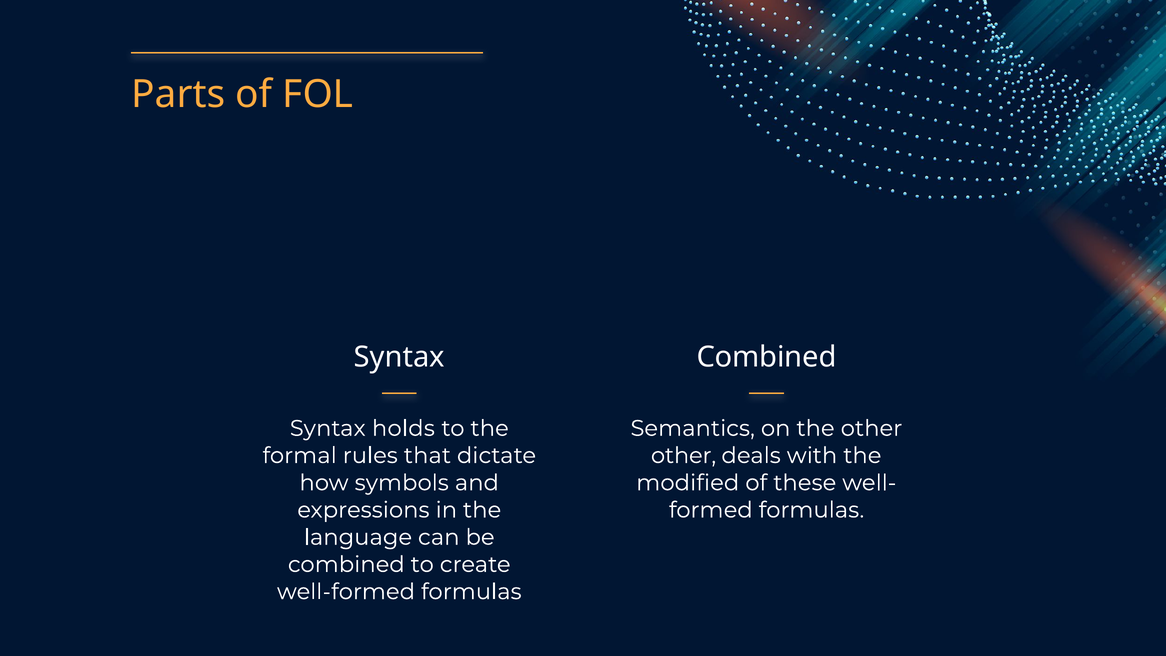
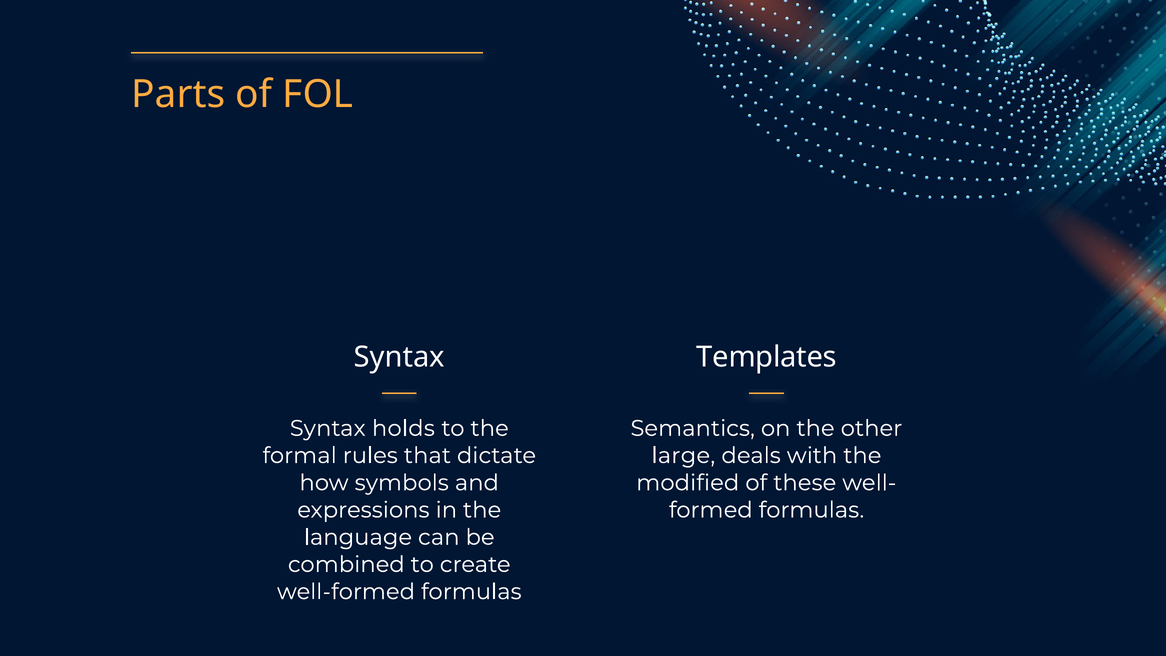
Combined at (767, 357): Combined -> Templates
other at (684, 456): other -> large
